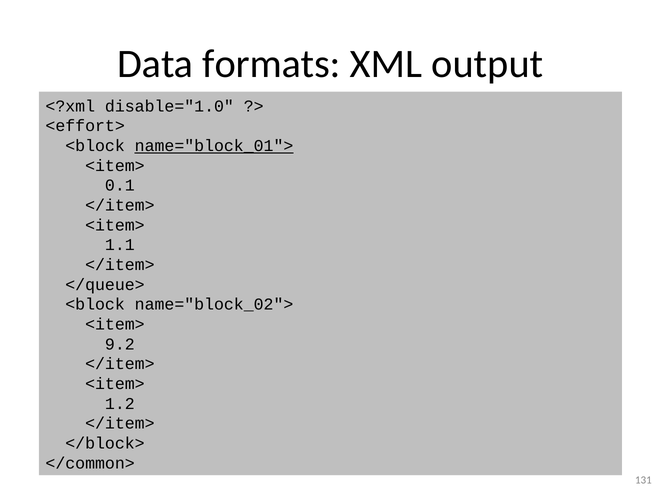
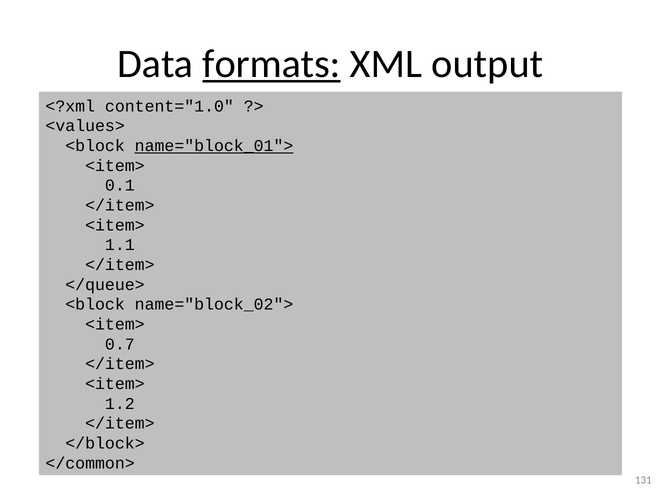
formats underline: none -> present
disable="1.0: disable="1.0 -> content="1.0
<effort>: <effort> -> <values>
9.2: 9.2 -> 0.7
